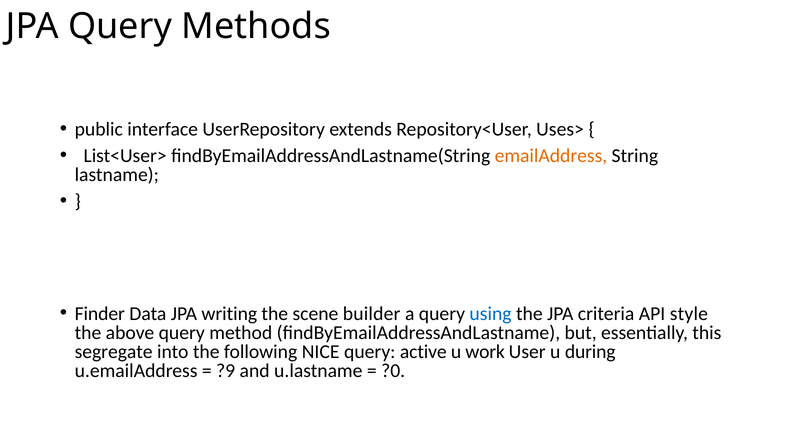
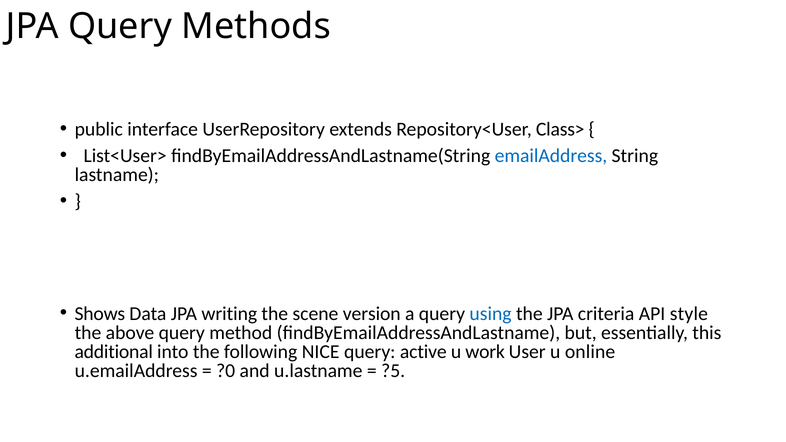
Uses>: Uses> -> Class>
emailAddress colour: orange -> blue
Finder: Finder -> Shows
builder: builder -> version
segregate: segregate -> additional
during: during -> online
?9: ?9 -> ?0
?0: ?0 -> ?5
